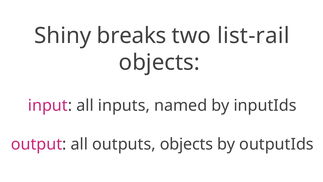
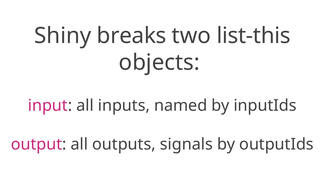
list-rail: list-rail -> list-this
outputs objects: objects -> signals
